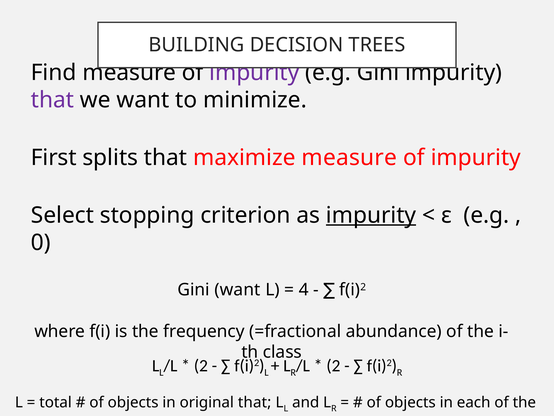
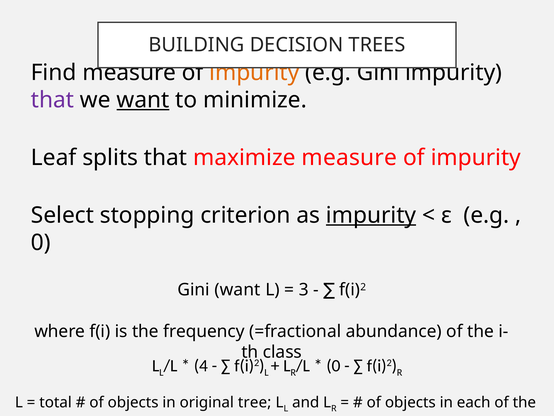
impurity at (254, 73) colour: purple -> orange
want at (143, 100) underline: none -> present
First: First -> Leaf
4: 4 -> 3
2 at (201, 365): 2 -> 4
2 at (333, 365): 2 -> 0
original that: that -> tree
